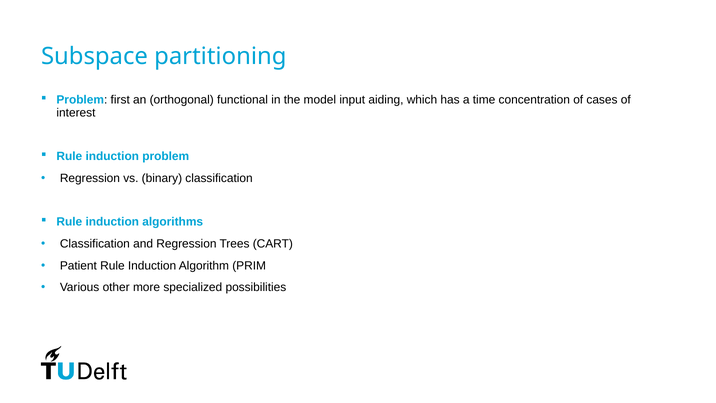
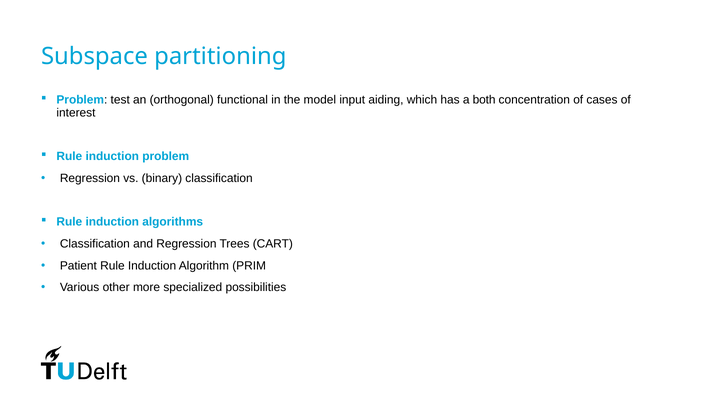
first: first -> test
time: time -> both
